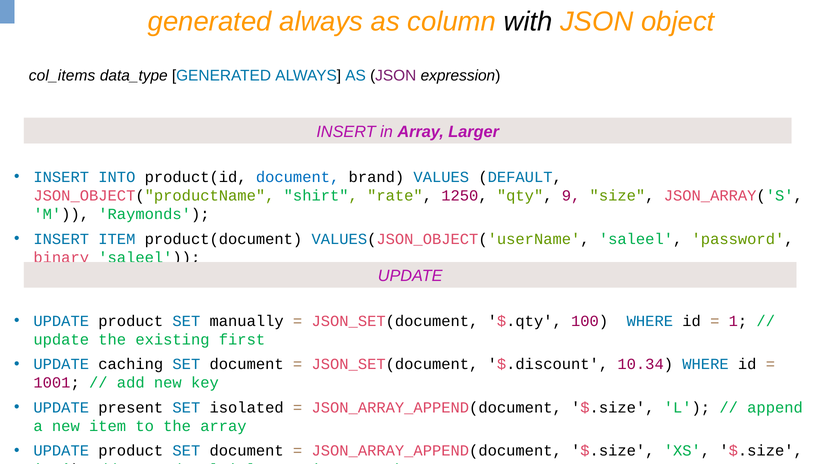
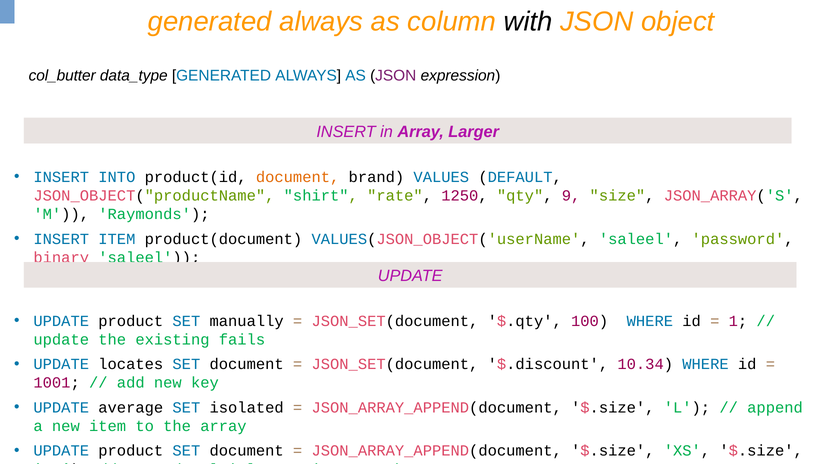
col_items: col_items -> col_butter
document at (298, 177) colour: blue -> orange
first: first -> fails
caching: caching -> locates
present: present -> average
